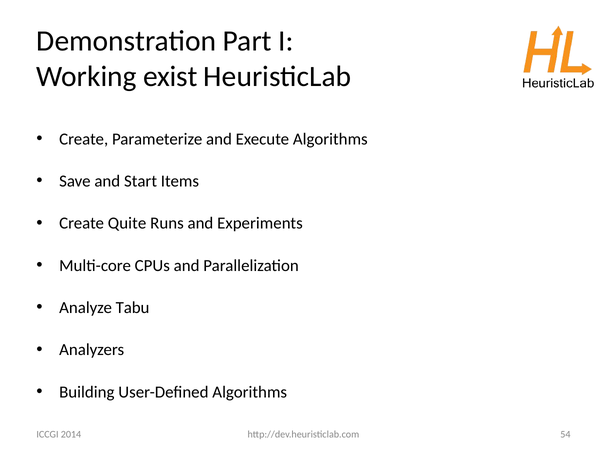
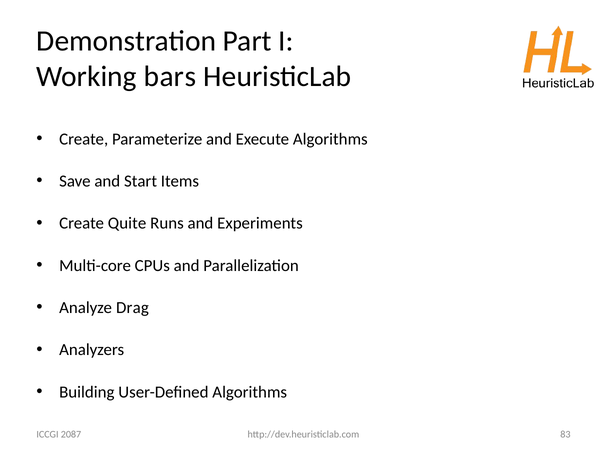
exist: exist -> bars
Tabu: Tabu -> Drag
54: 54 -> 83
2014: 2014 -> 2087
